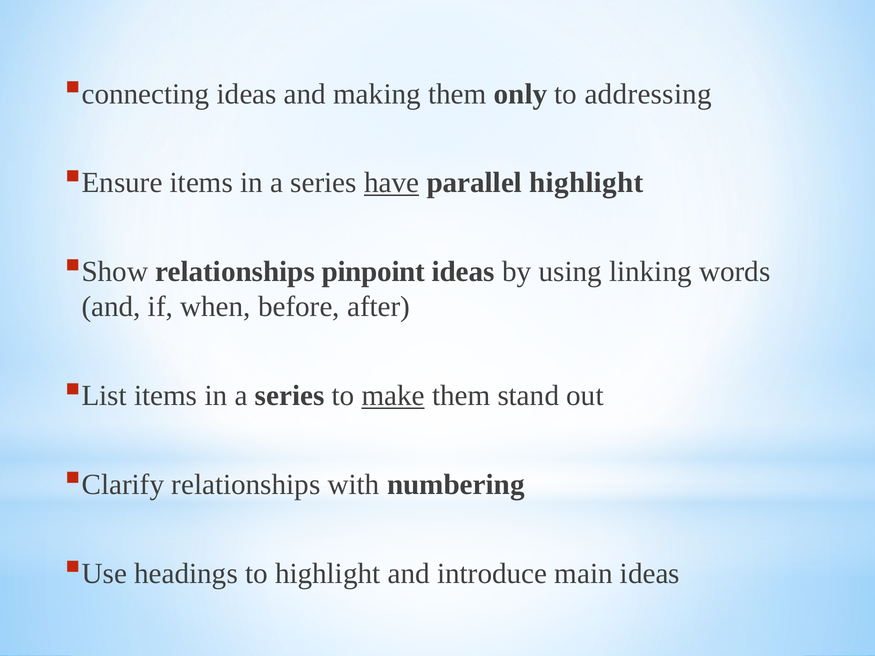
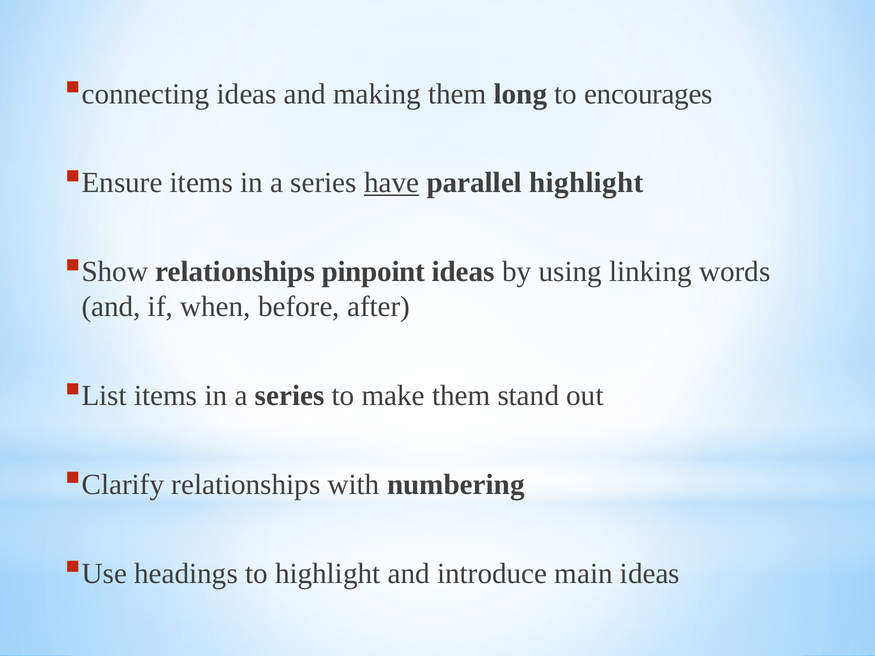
only: only -> long
addressing: addressing -> encourages
make underline: present -> none
